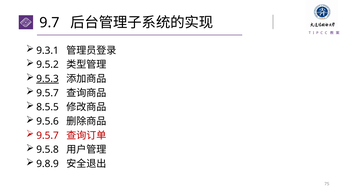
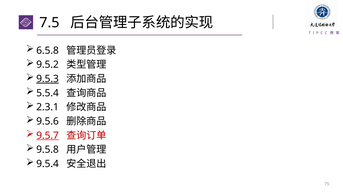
9.7: 9.7 -> 7.5
9.3.1: 9.3.1 -> 6.5.8
9.5.7 at (48, 93): 9.5.7 -> 5.5.4
8.5.5: 8.5.5 -> 2.3.1
9.5.7 at (48, 135) underline: none -> present
9.8.9: 9.8.9 -> 9.5.4
